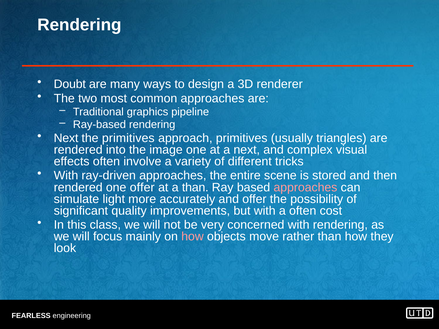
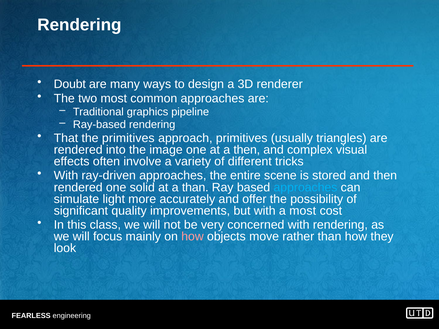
Next at (66, 138): Next -> That
a next: next -> then
one offer: offer -> solid
approaches at (305, 187) colour: pink -> light blue
a often: often -> most
